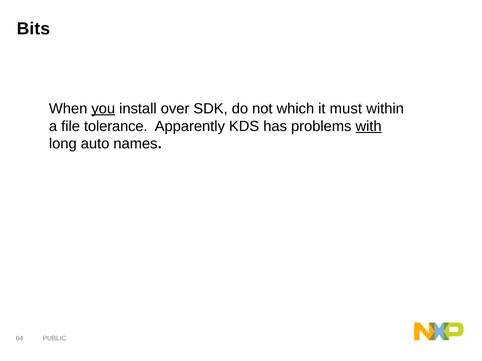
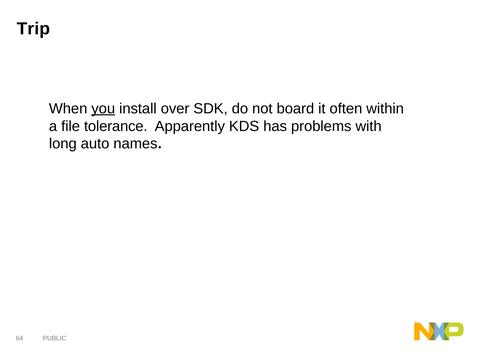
Bits: Bits -> Trip
which: which -> board
must: must -> often
with underline: present -> none
